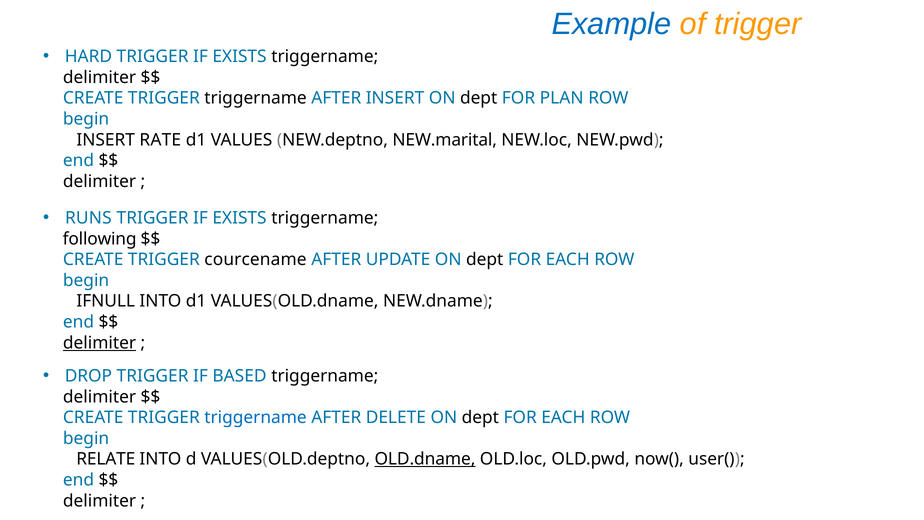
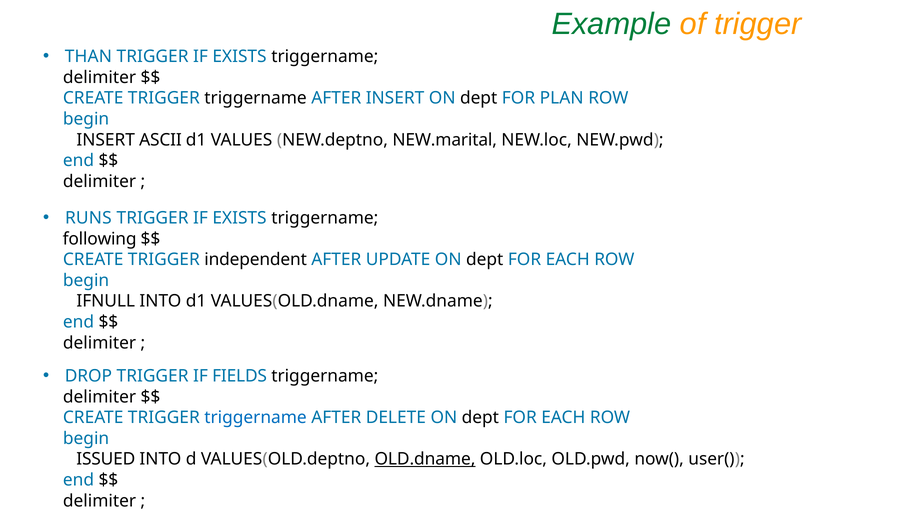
Example colour: blue -> green
HARD: HARD -> THAN
RATE: RATE -> ASCII
courcename: courcename -> independent
delimiter at (100, 343) underline: present -> none
BASED: BASED -> FIELDS
RELATE: RELATE -> ISSUED
